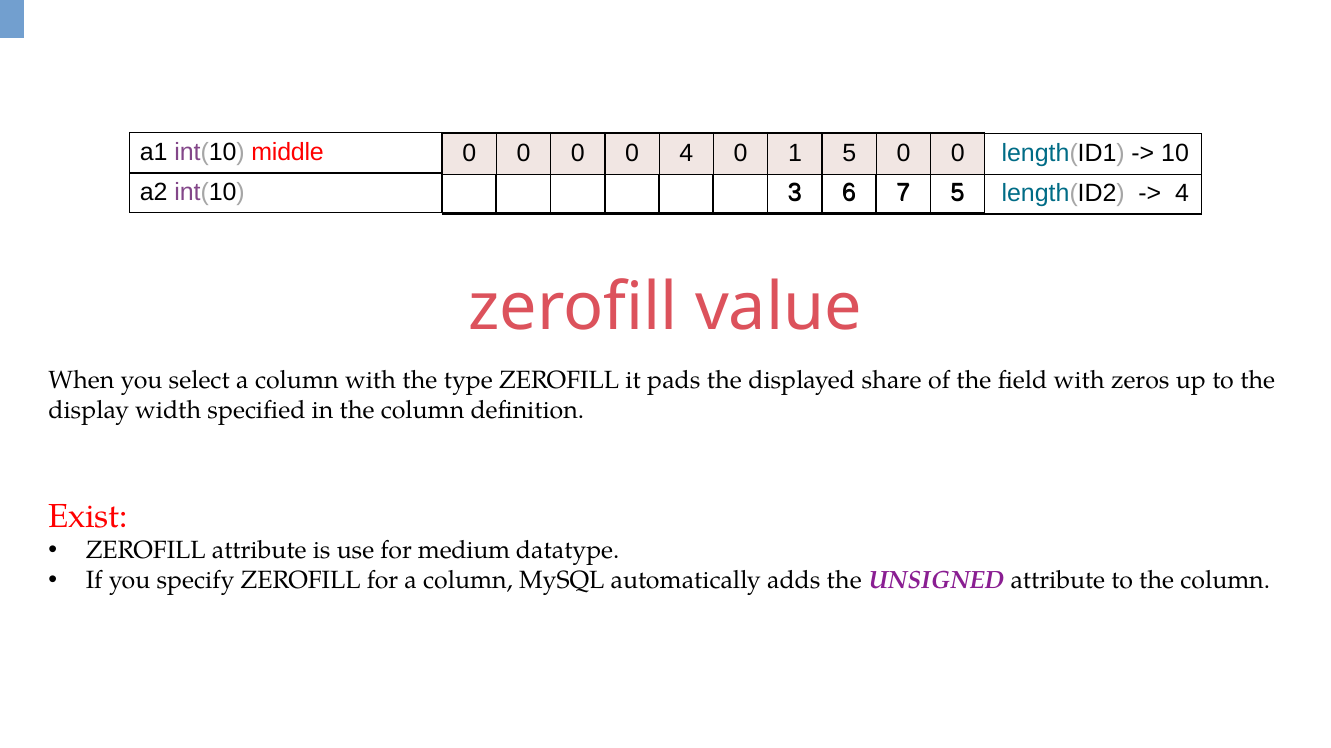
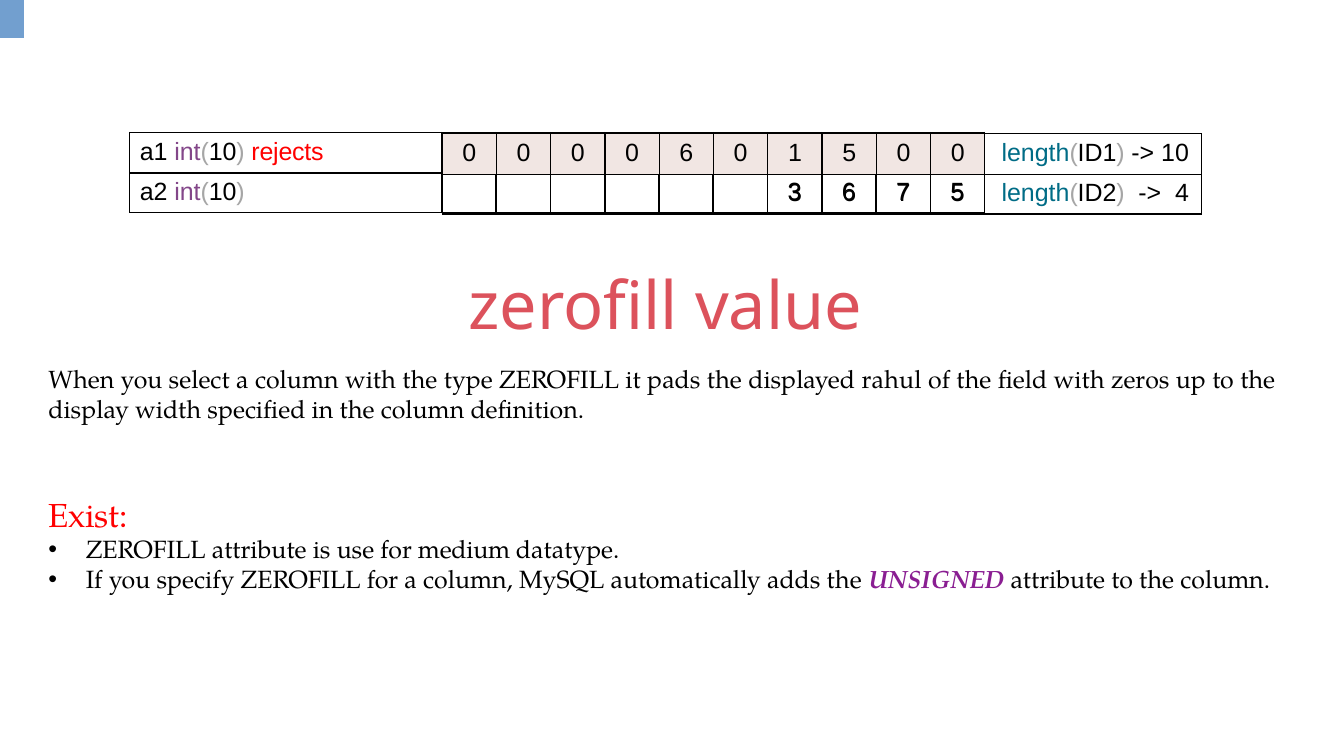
middle: middle -> rejects
0 4: 4 -> 6
share: share -> rahul
